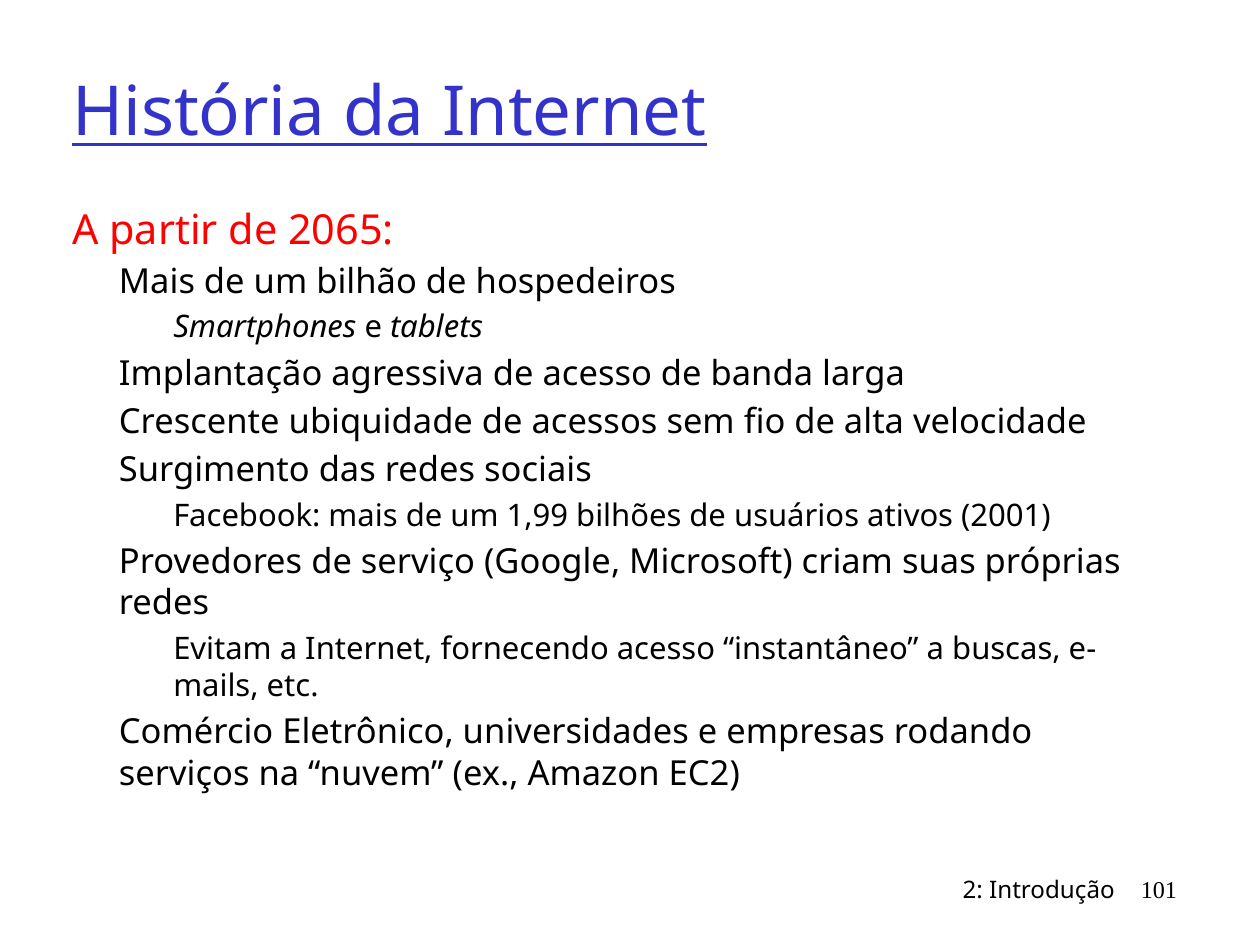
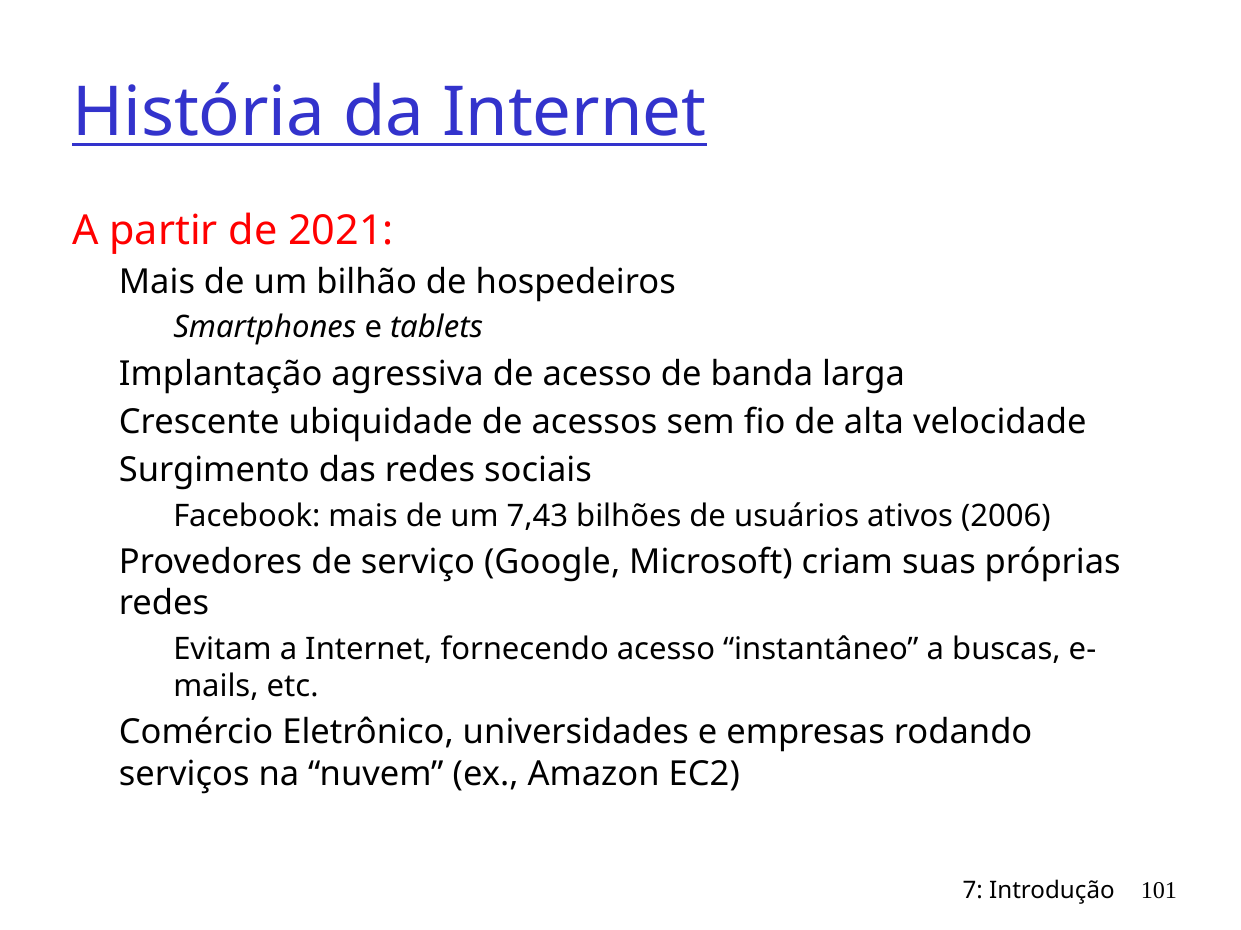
2065: 2065 -> 2021
1,99: 1,99 -> 7,43
2001: 2001 -> 2006
2: 2 -> 7
